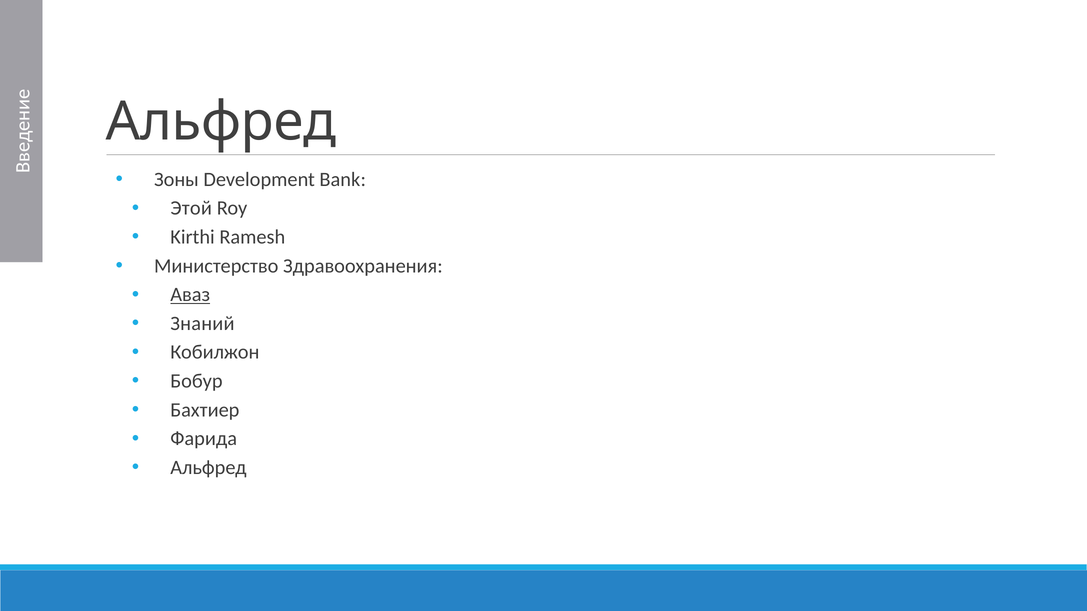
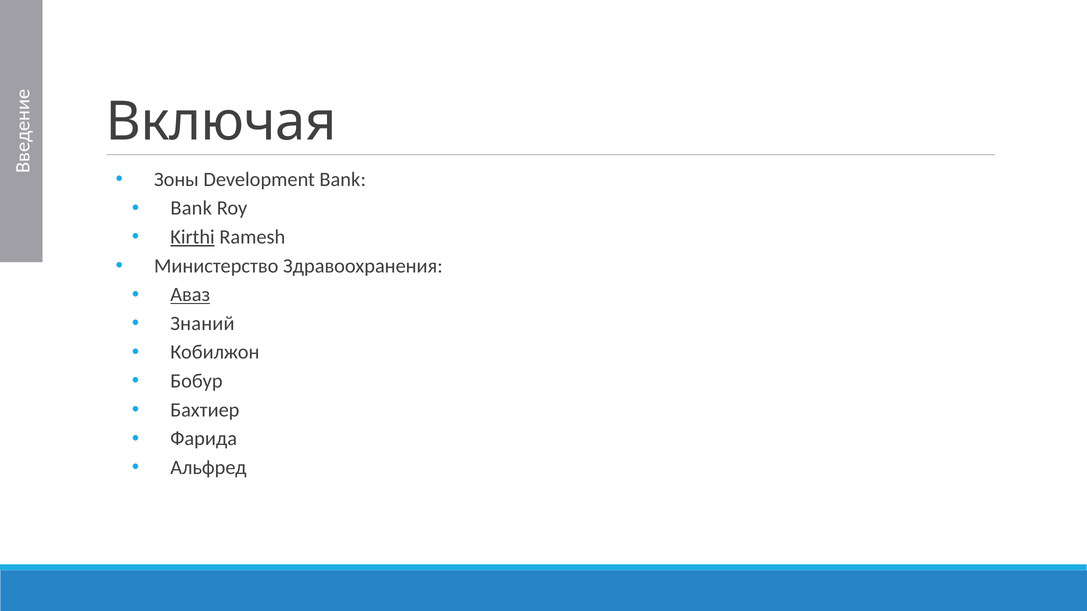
Альфред at (221, 122): Альфред -> Включая
Этой at (191, 208): Этой -> Bank
Kirthi underline: none -> present
